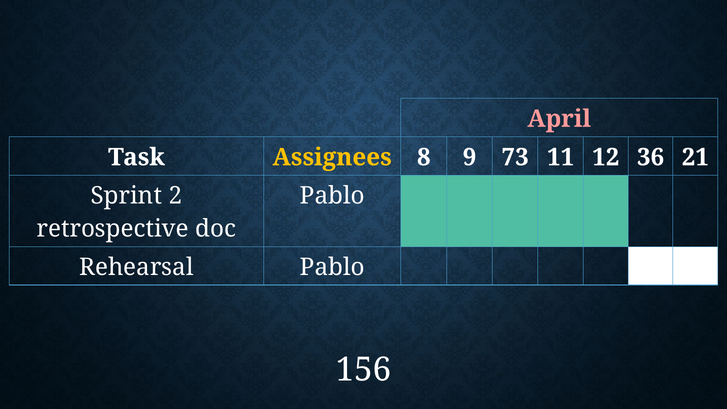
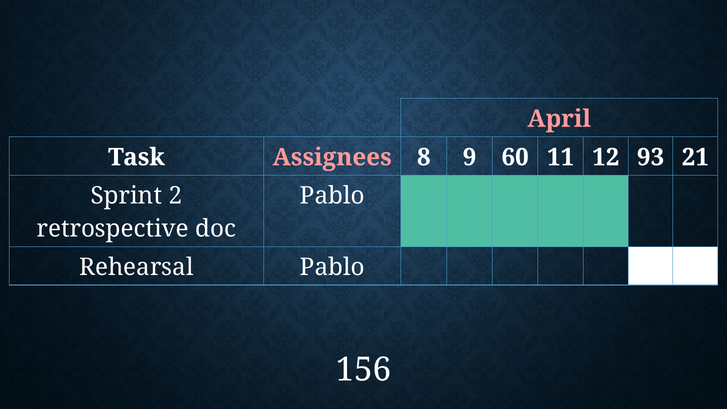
Assignees colour: yellow -> pink
73: 73 -> 60
36: 36 -> 93
